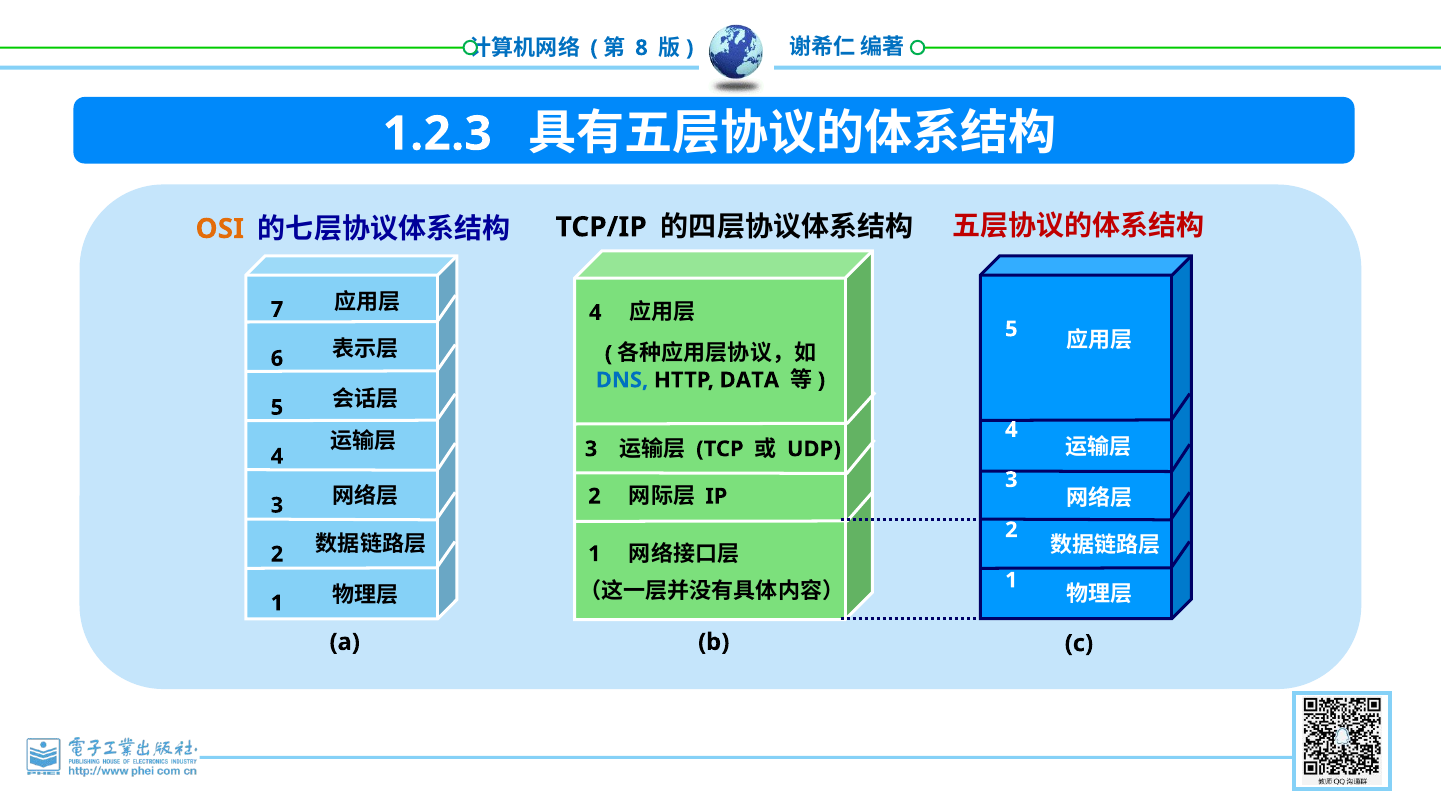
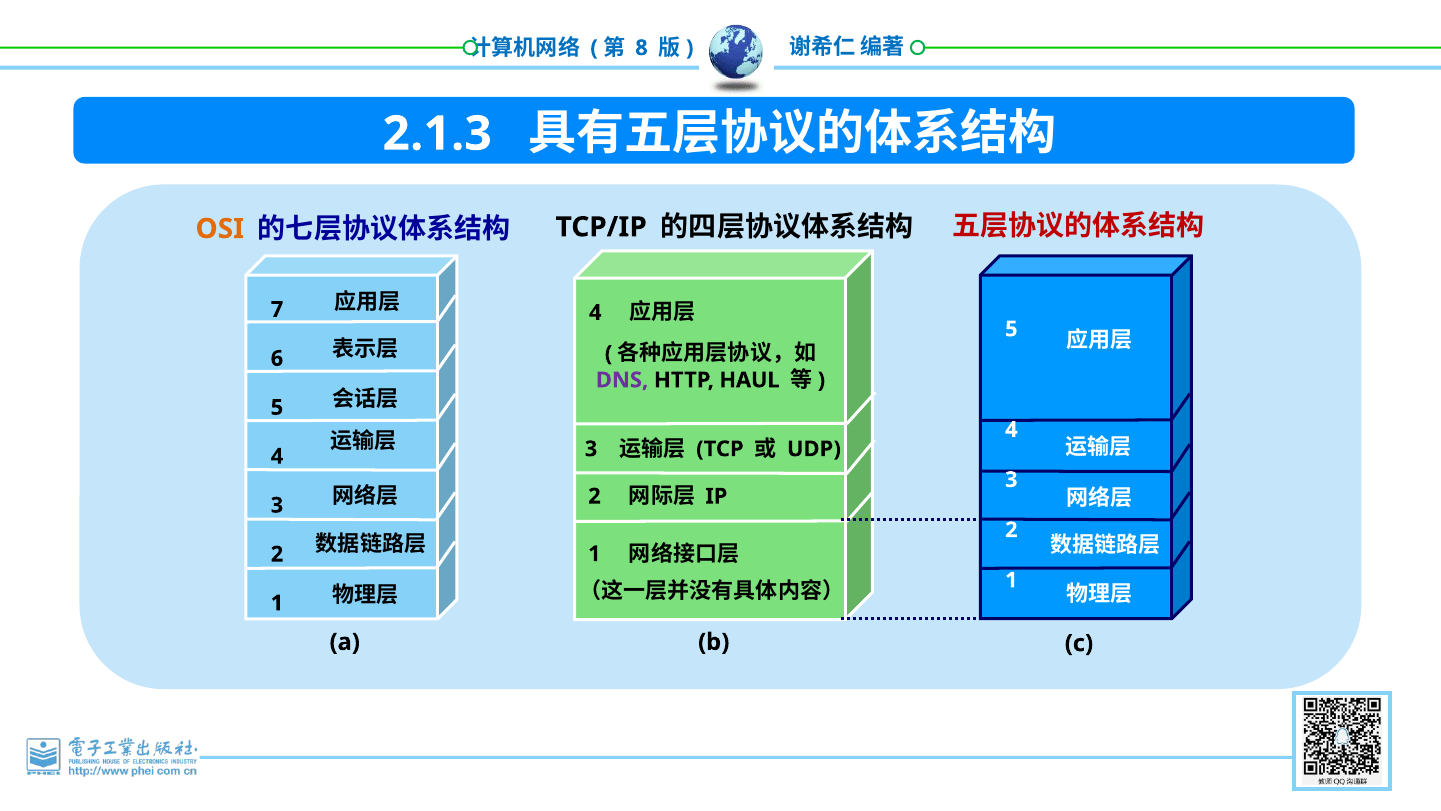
1.2.3: 1.2.3 -> 2.1.3
DNS colour: blue -> purple
DATA: DATA -> HAUL
